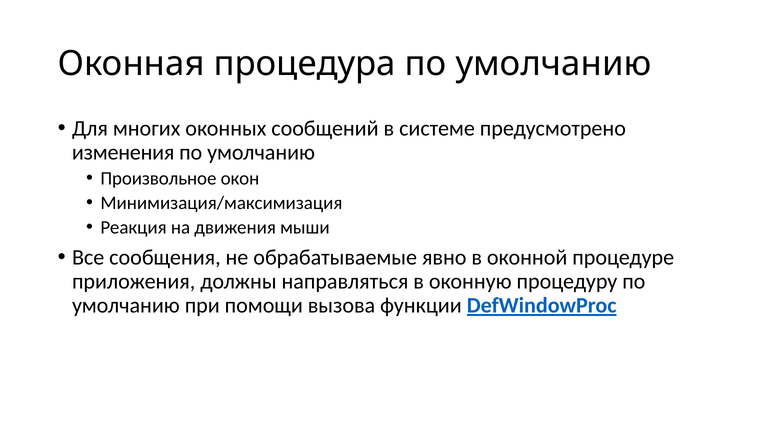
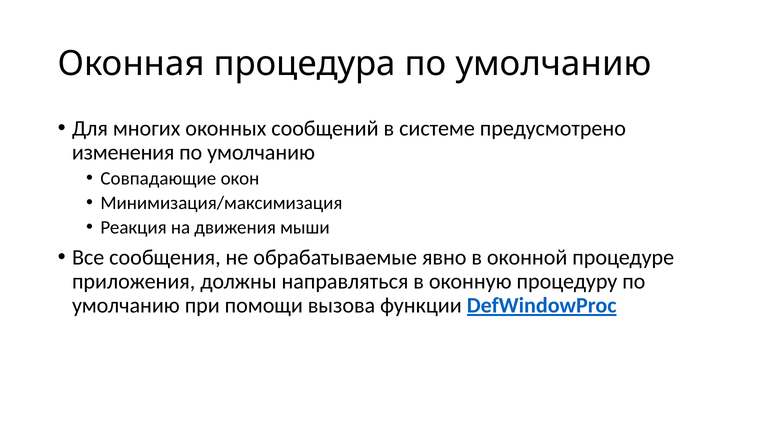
Произвольное: Произвольное -> Совпадающие
